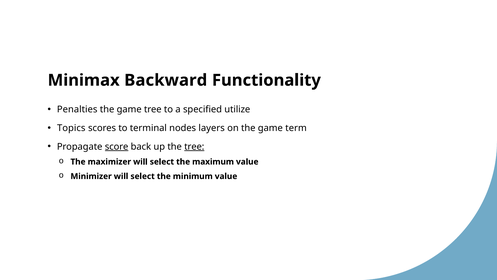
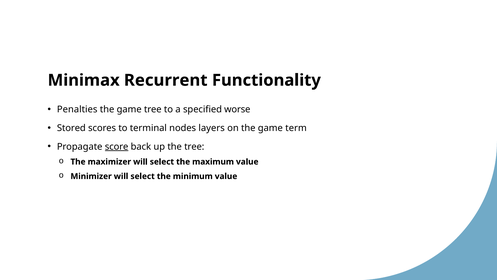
Backward: Backward -> Recurrent
utilize: utilize -> worse
Topics: Topics -> Stored
tree at (194, 146) underline: present -> none
